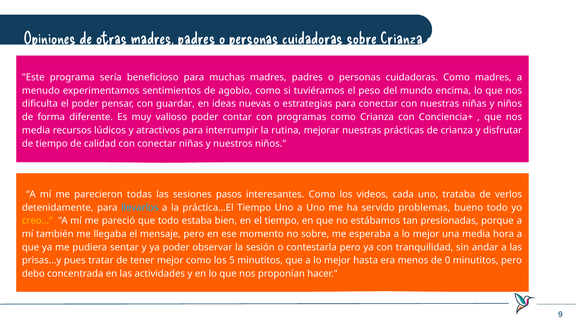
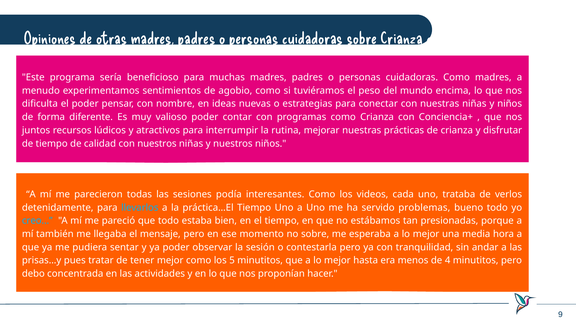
guardar: guardar -> nombre
media at (36, 130): media -> juntos
con conectar: conectar -> nuestros
pasos: pasos -> podía
creo… colour: yellow -> light blue
0: 0 -> 4
